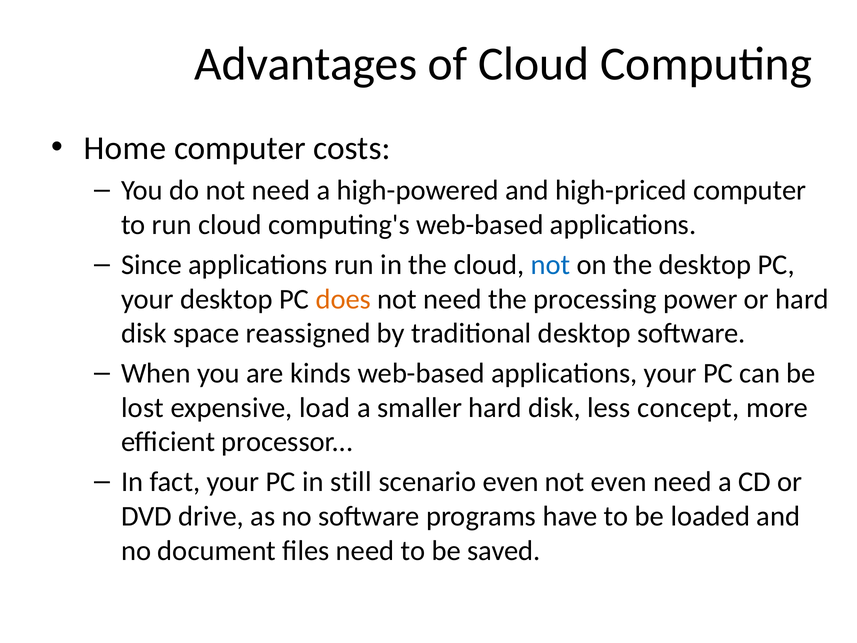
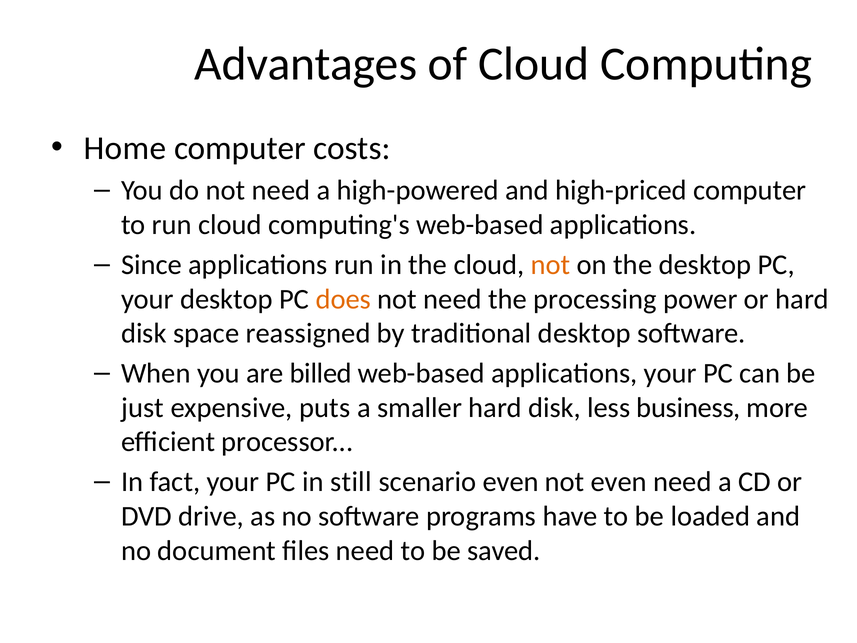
not at (551, 265) colour: blue -> orange
kinds: kinds -> billed
lost: lost -> just
load: load -> puts
concept: concept -> business
